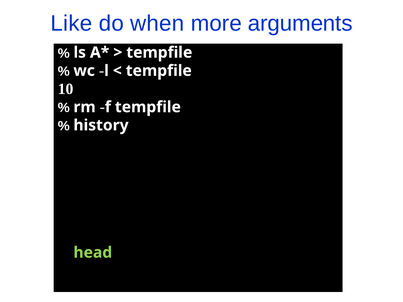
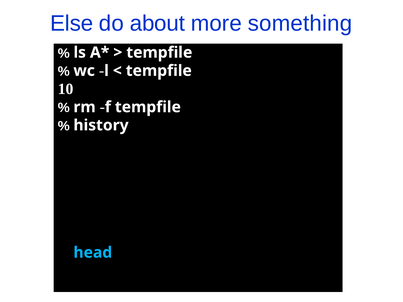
Like: Like -> Else
when: when -> about
arguments: arguments -> something
head colour: light green -> light blue
